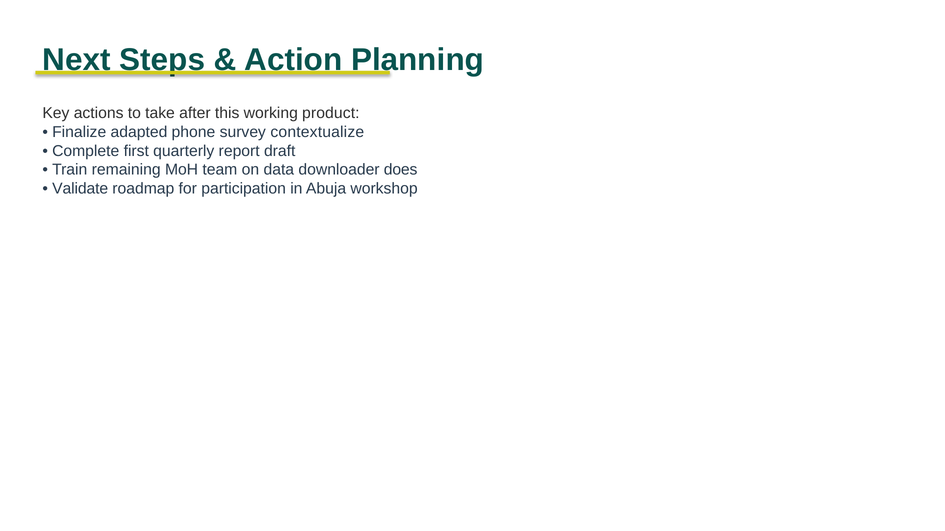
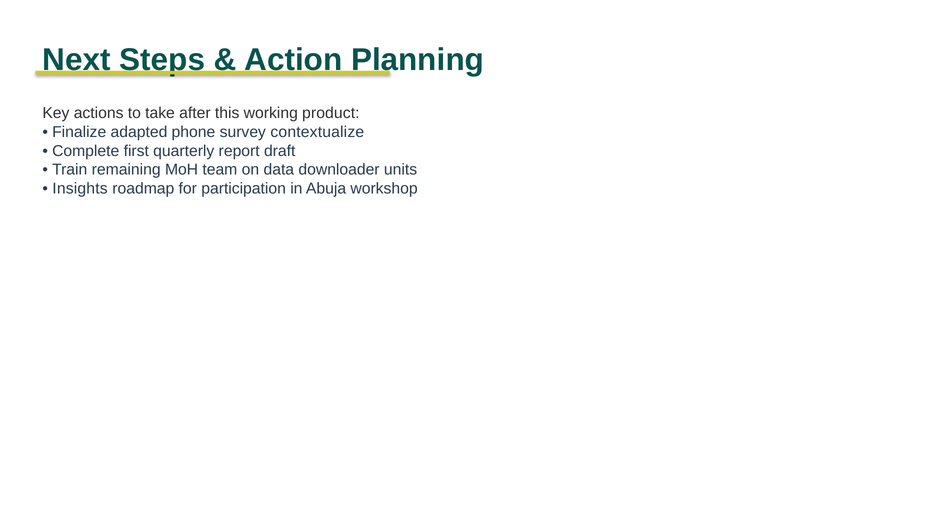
does: does -> units
Validate: Validate -> Insights
